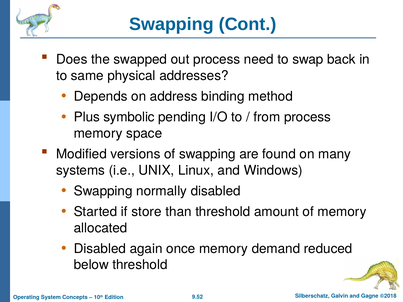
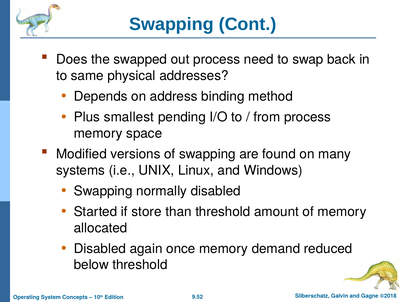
symbolic: symbolic -> smallest
